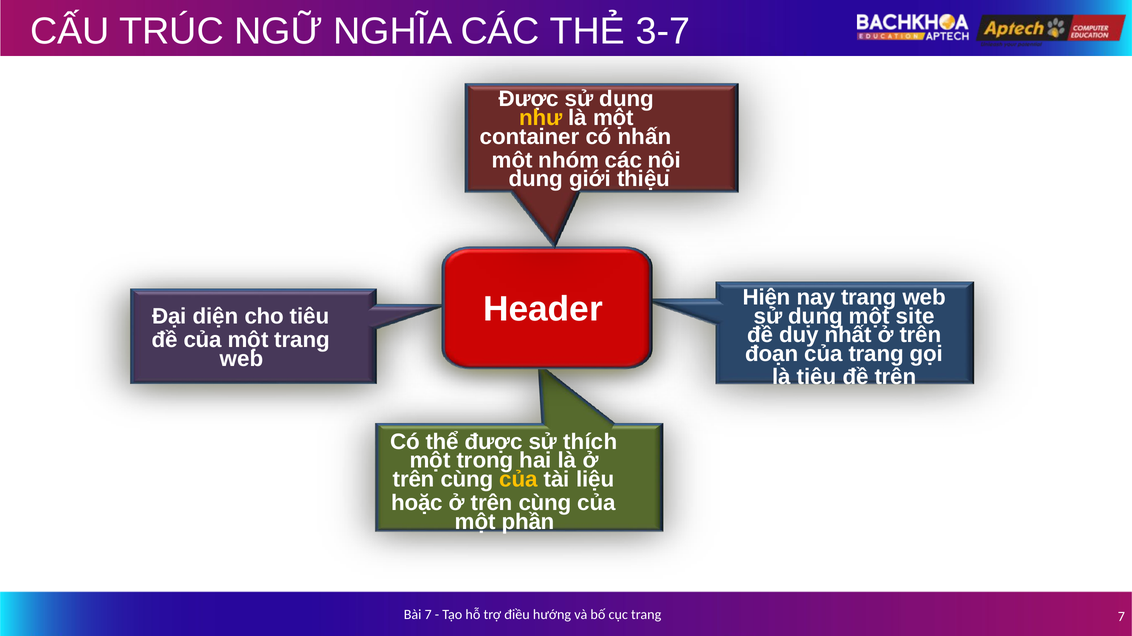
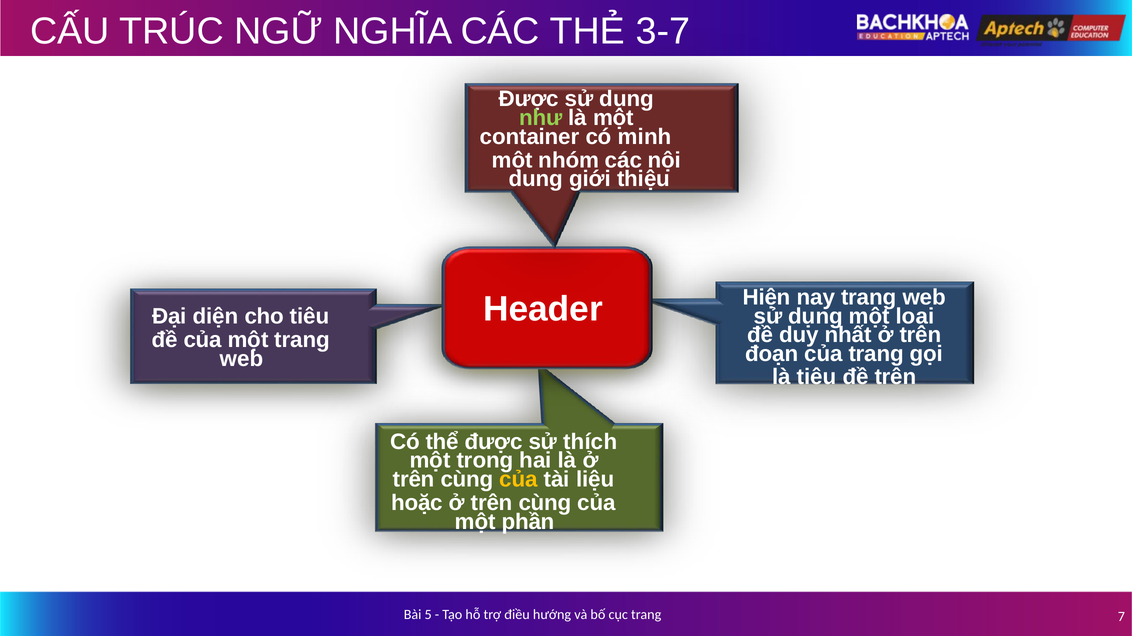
như colour: yellow -> light green
nhấn: nhấn -> minh
site: site -> loại
Bài 7: 7 -> 5
